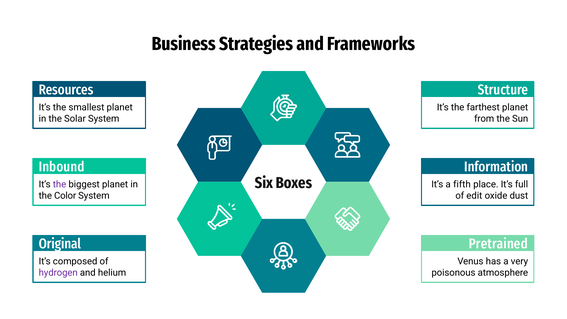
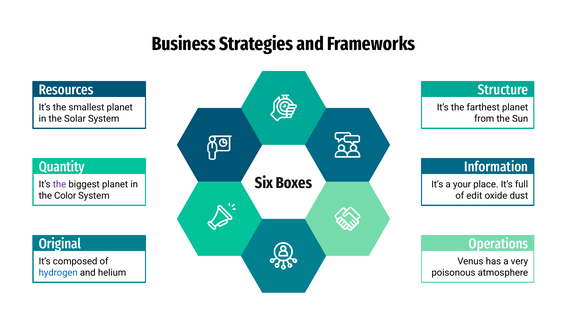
Inbound: Inbound -> Quantity
fifth: fifth -> your
Pretrained: Pretrained -> Operations
hydrogen colour: purple -> blue
